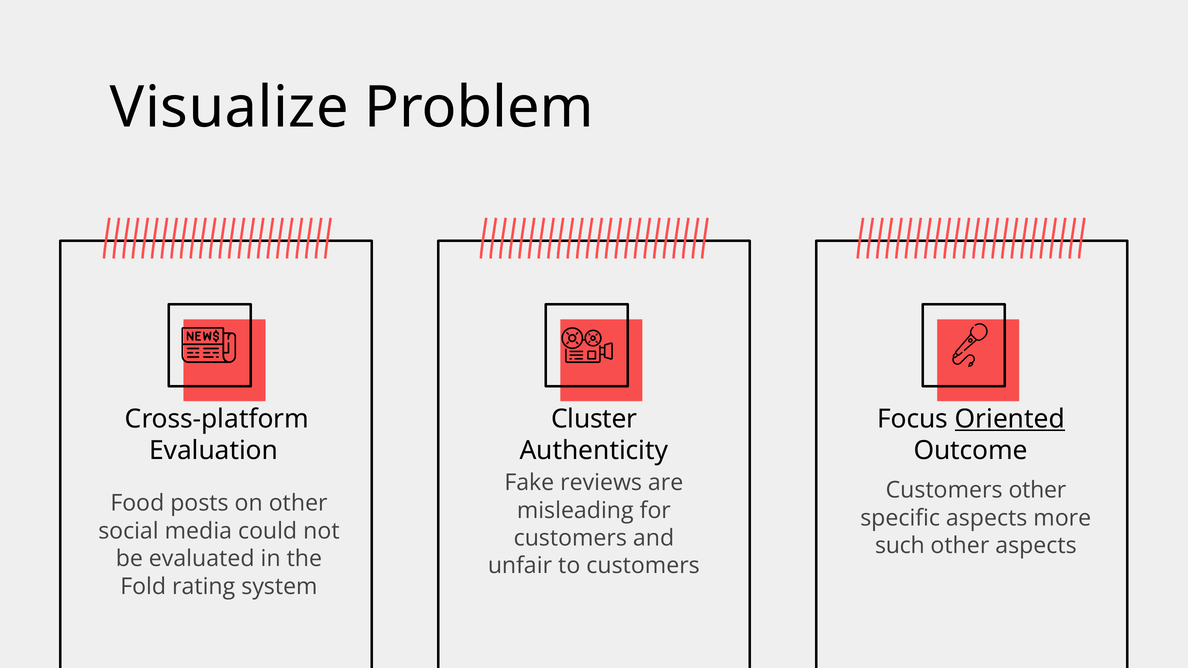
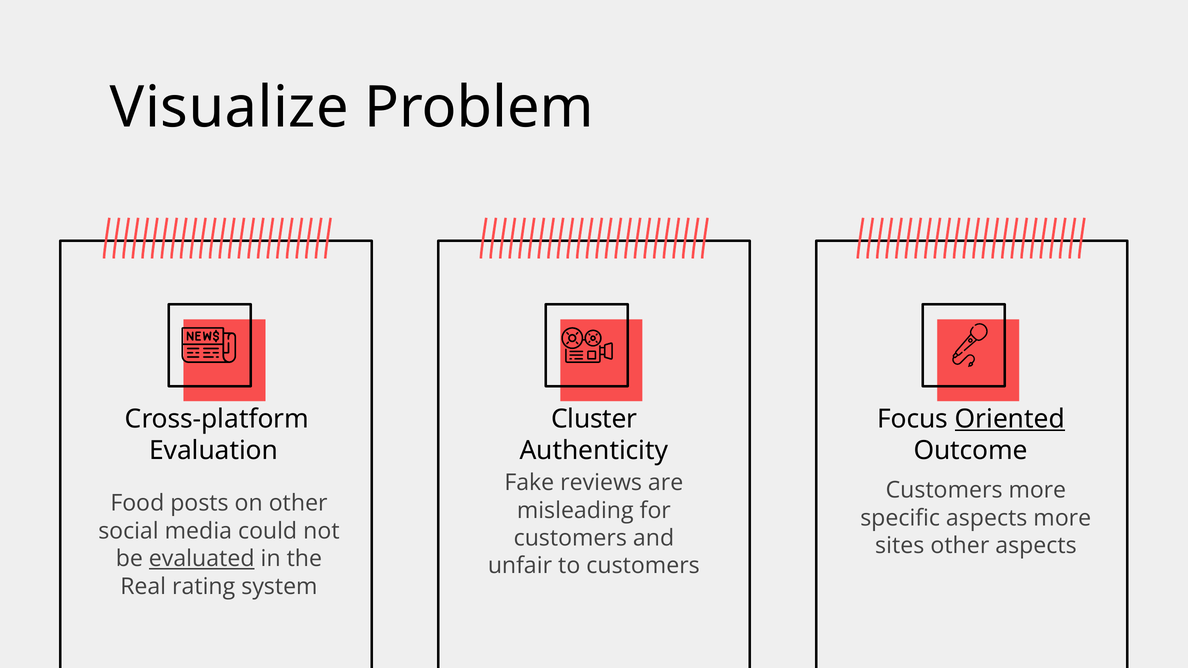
Customers other: other -> more
such: such -> sites
evaluated underline: none -> present
Fold: Fold -> Real
